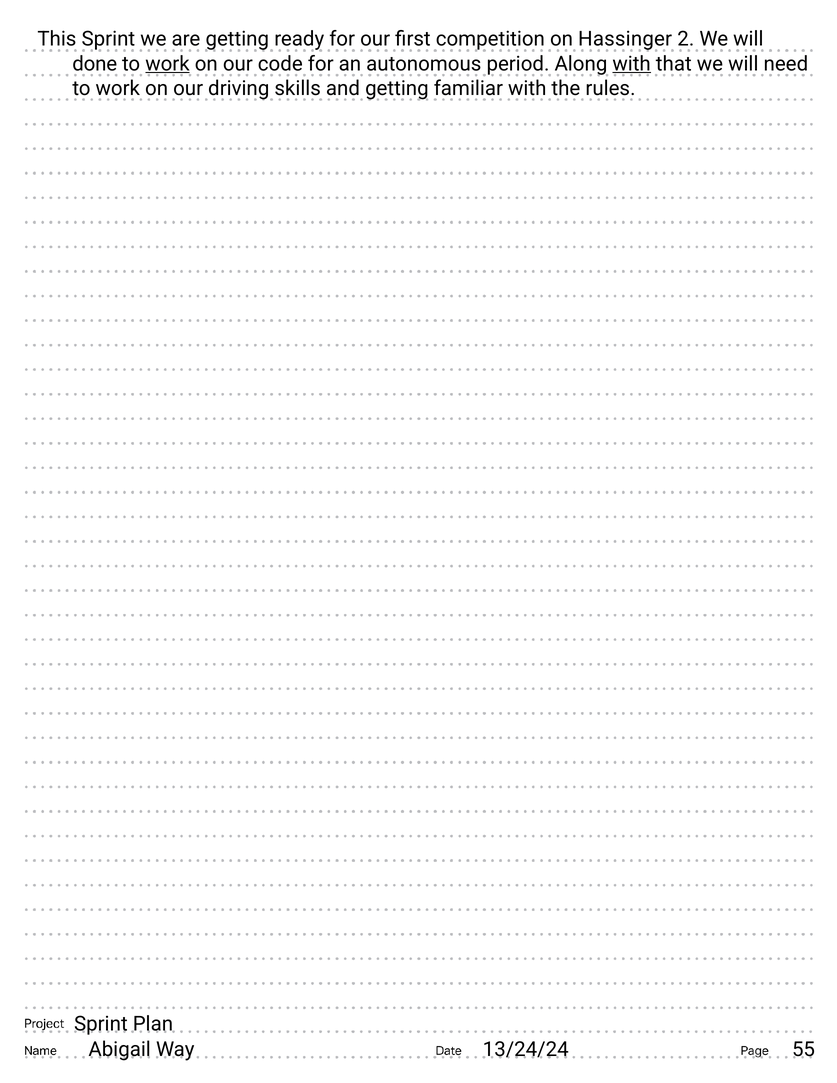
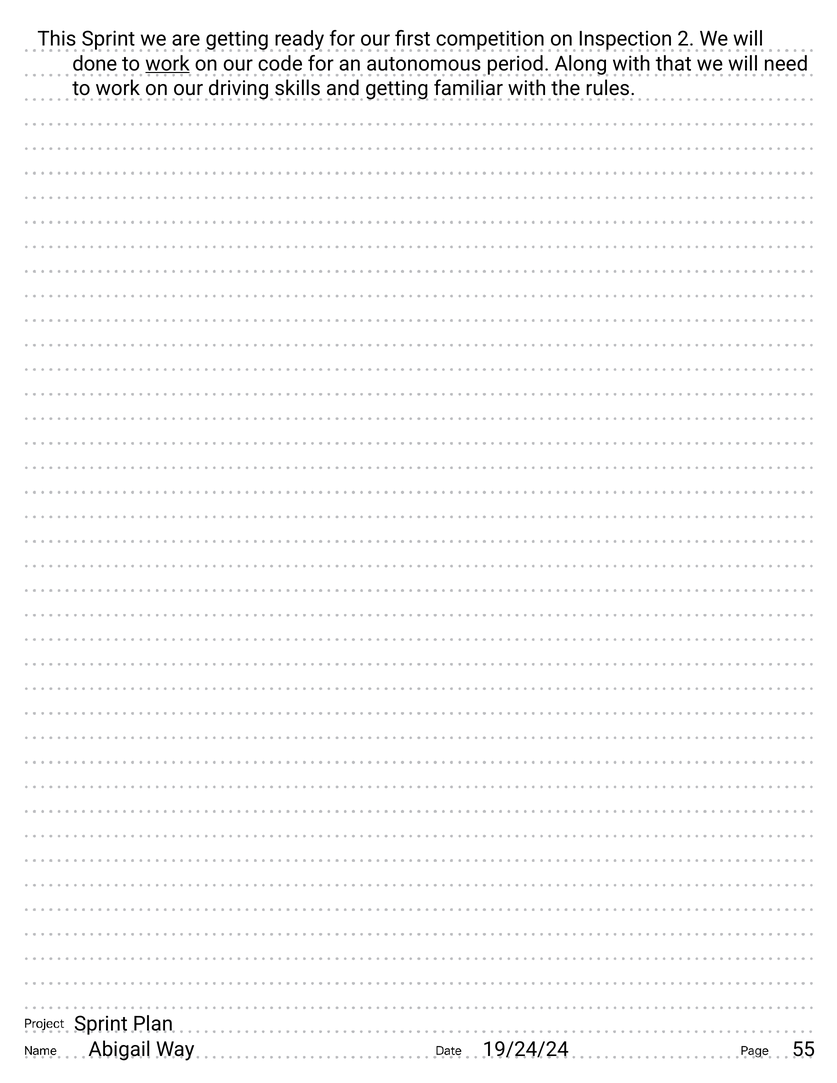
Hassinger: Hassinger -> Inspection
with at (632, 64) underline: present -> none
13/24/24: 13/24/24 -> 19/24/24
